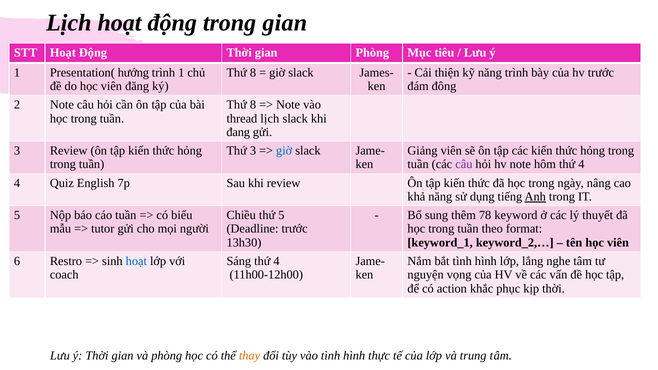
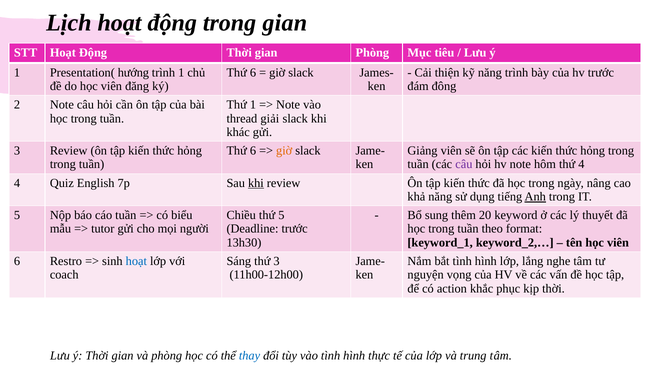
8 at (253, 73): 8 -> 6
8 at (253, 105): 8 -> 1
thread lịch: lịch -> giải
đang: đang -> khác
3 at (253, 151): 3 -> 6
giờ at (284, 151) colour: blue -> orange
khi at (256, 183) underline: none -> present
78: 78 -> 20
Sáng thứ 4: 4 -> 3
thay colour: orange -> blue
